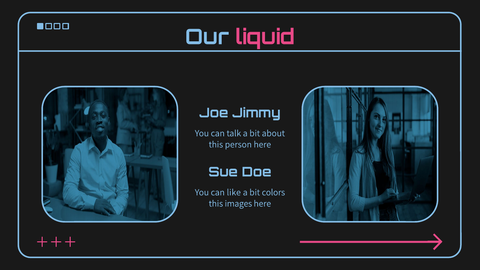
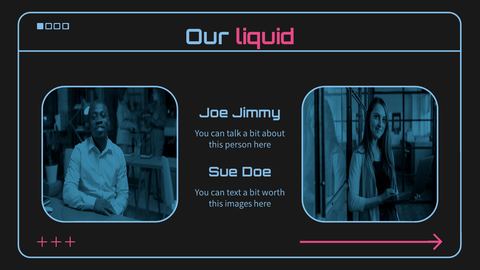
like: like -> text
colors: colors -> worth
